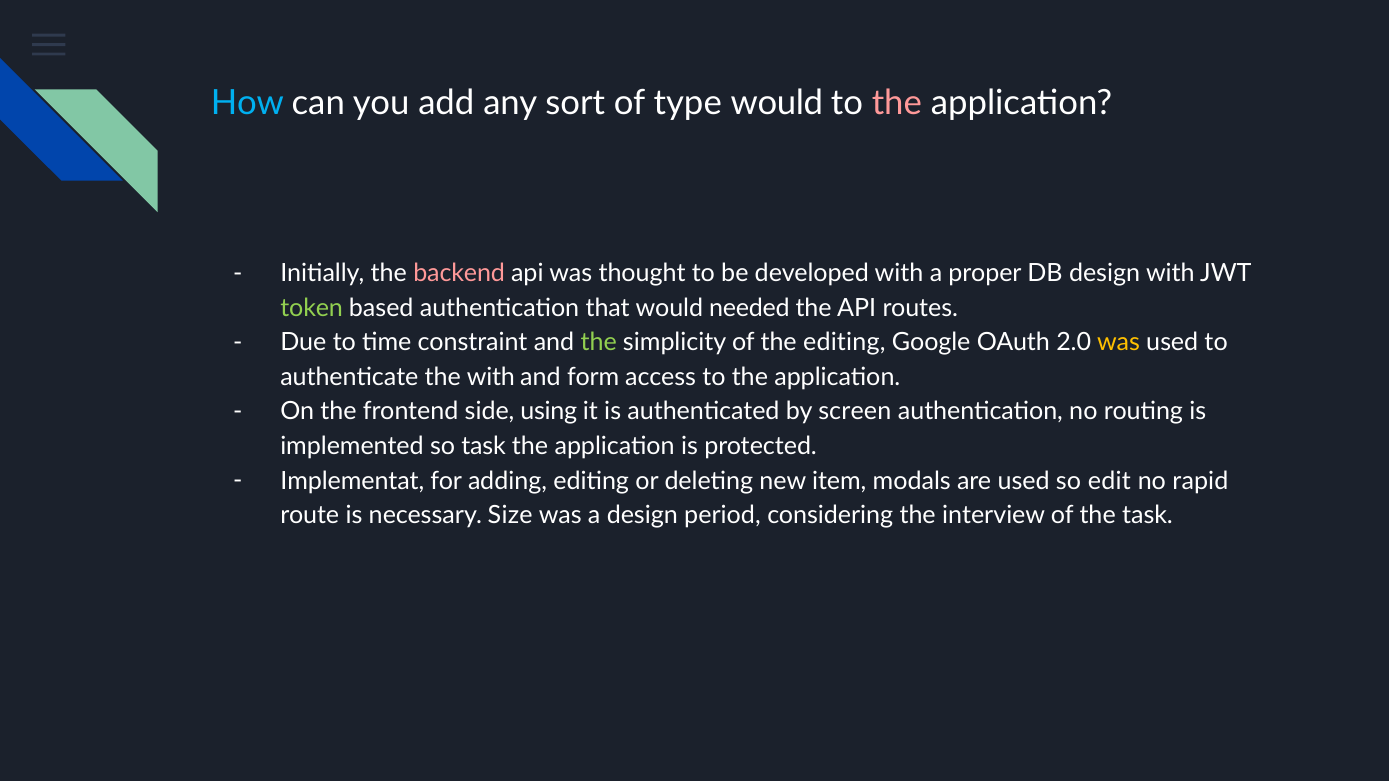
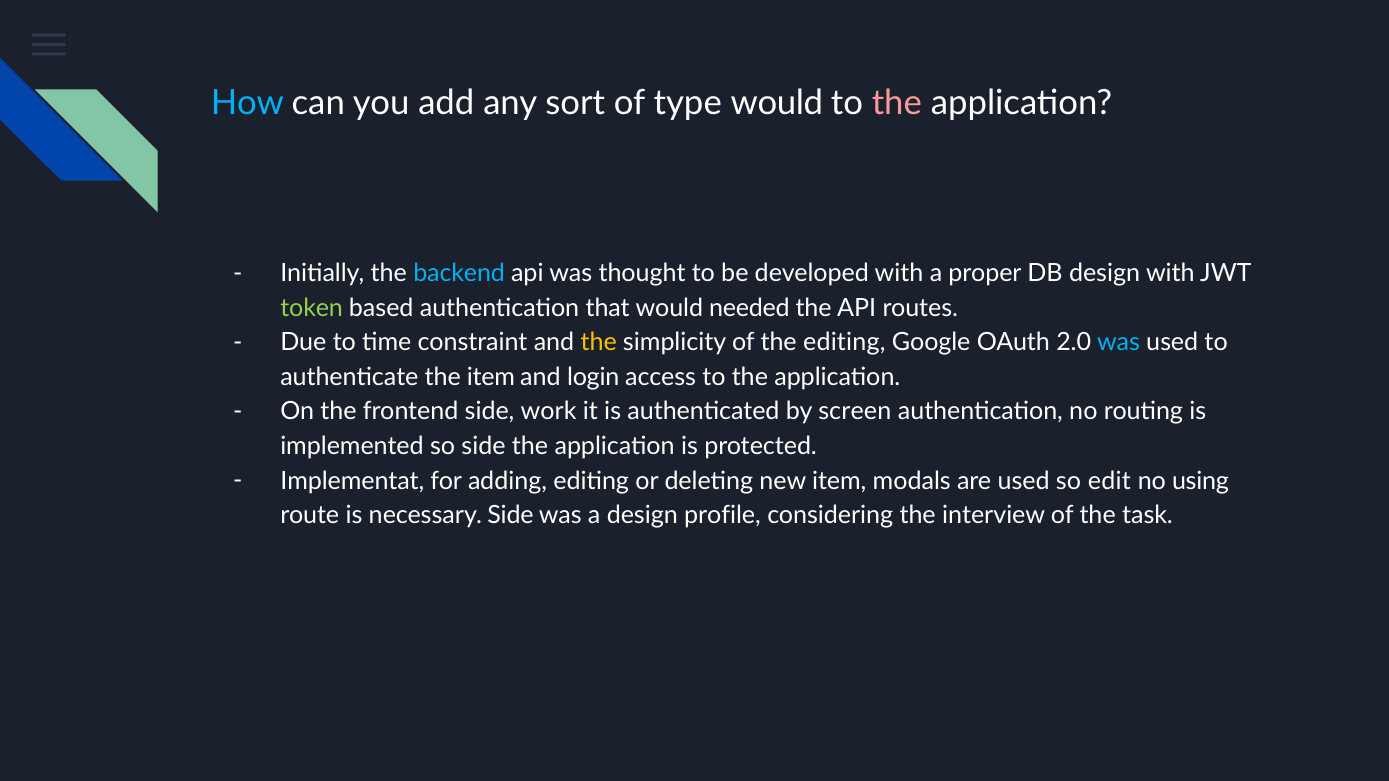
backend colour: pink -> light blue
the at (599, 343) colour: light green -> yellow
was at (1119, 343) colour: yellow -> light blue
the with: with -> item
form: form -> login
using: using -> work
so task: task -> side
rapid: rapid -> using
necessary Size: Size -> Side
period: period -> profile
